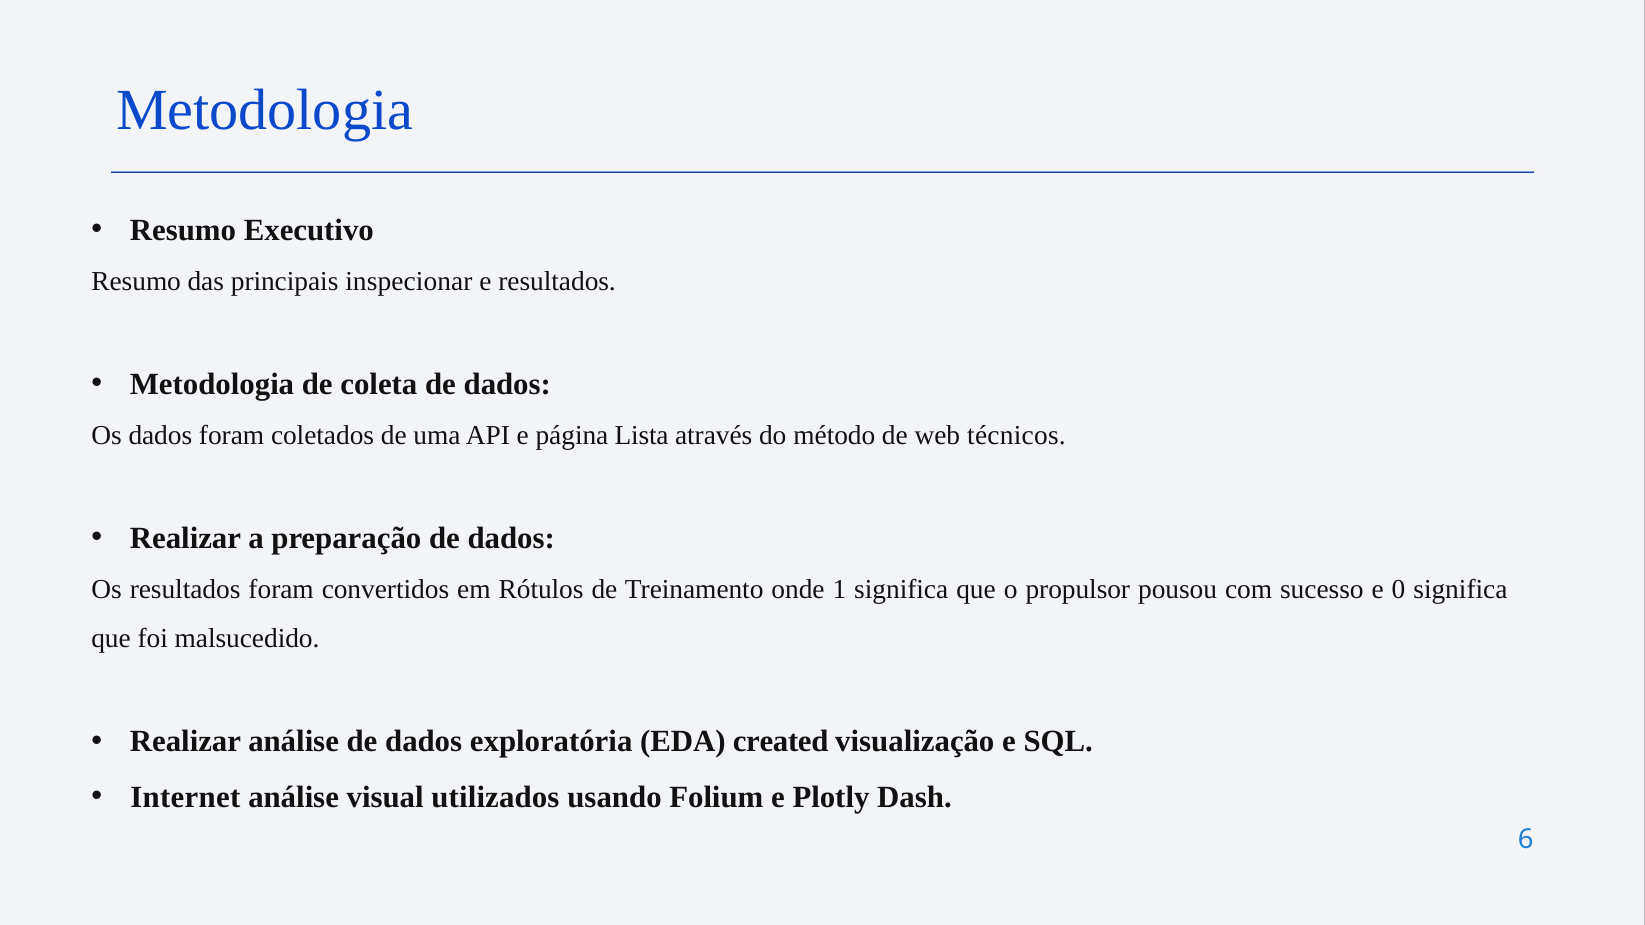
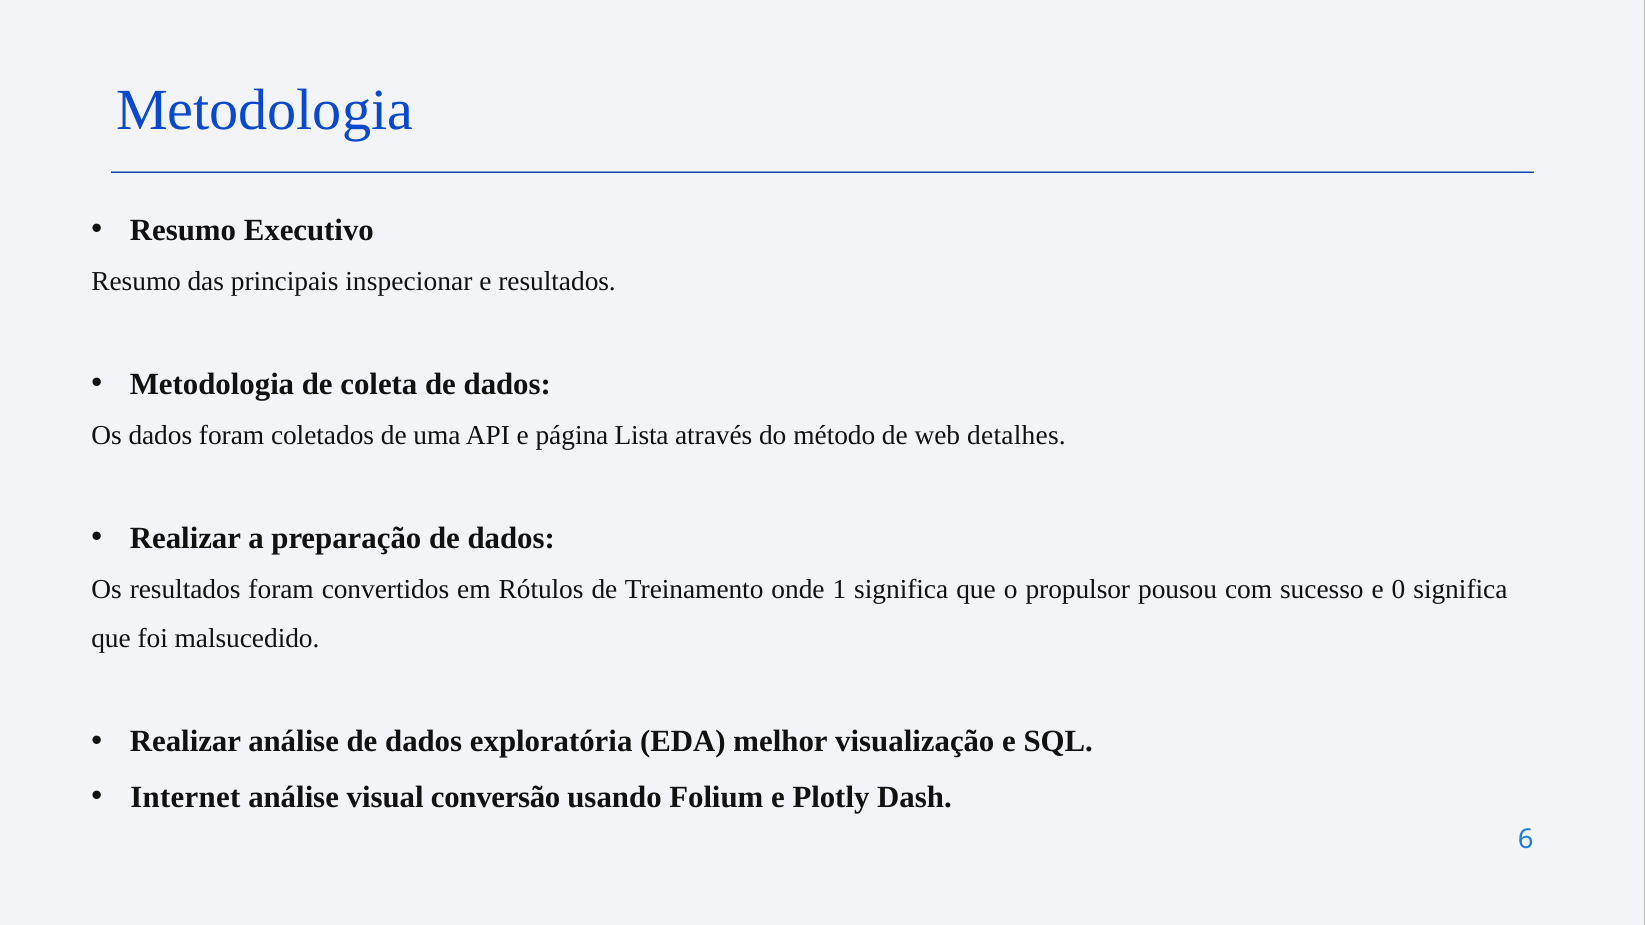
técnicos: técnicos -> detalhes
created: created -> melhor
utilizados: utilizados -> conversão
